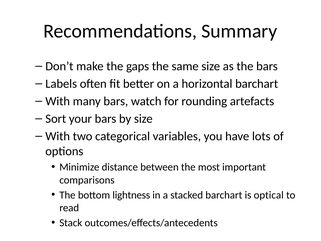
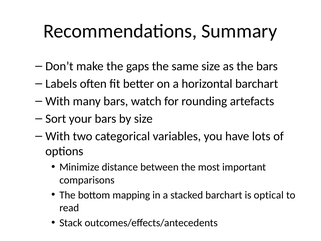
lightness: lightness -> mapping
